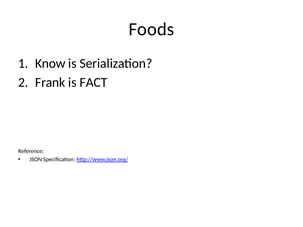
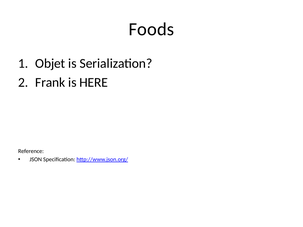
Know: Know -> Objet
FACT: FACT -> HERE
